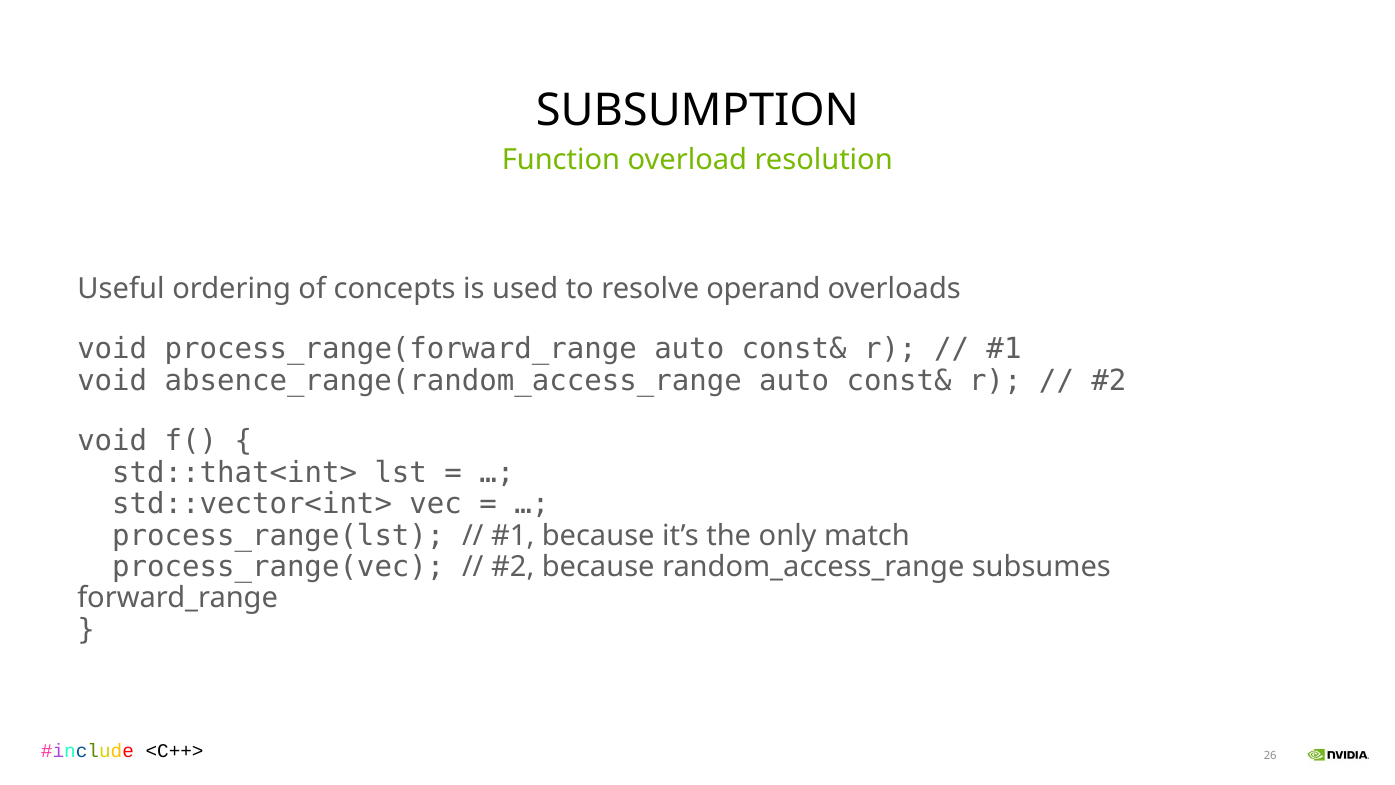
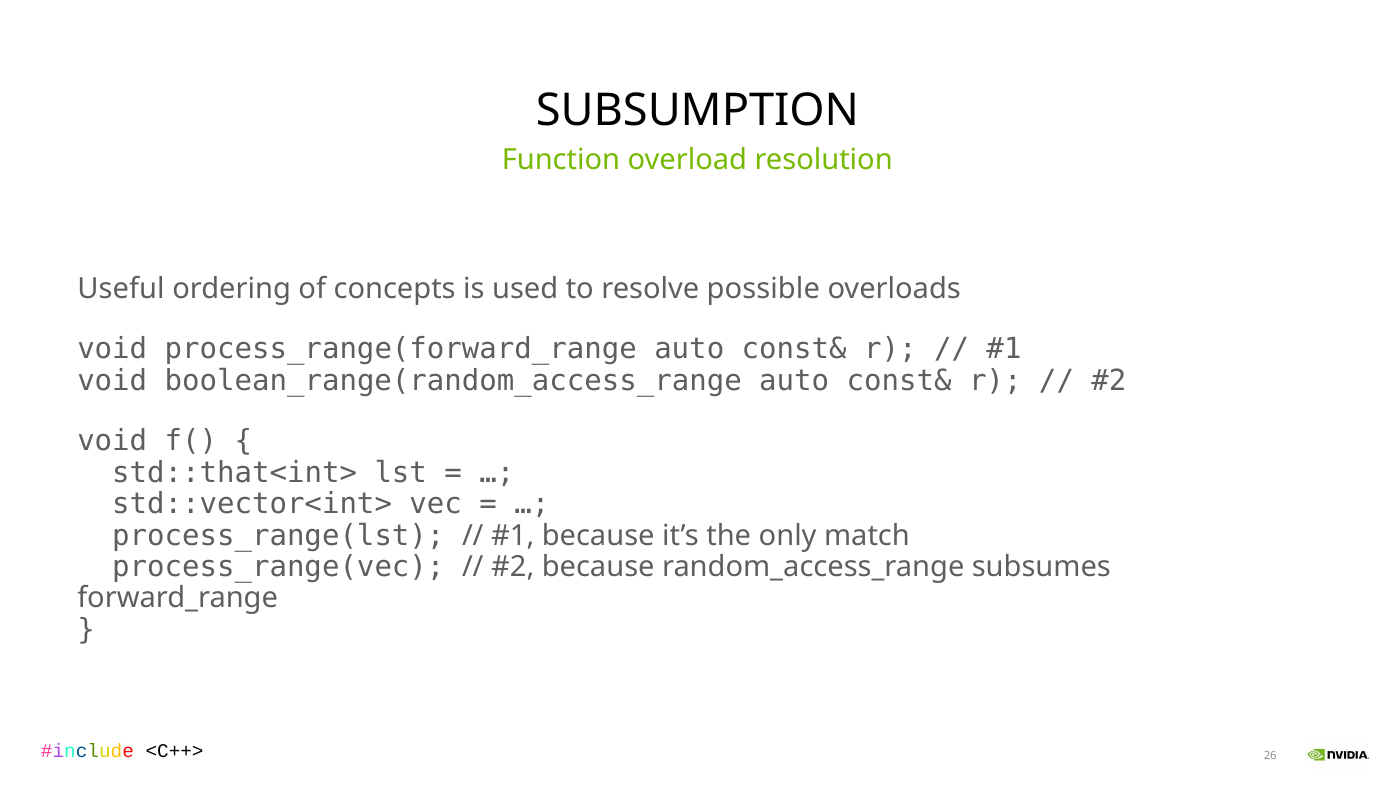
operand: operand -> possible
absence_range(random_access_range: absence_range(random_access_range -> boolean_range(random_access_range
